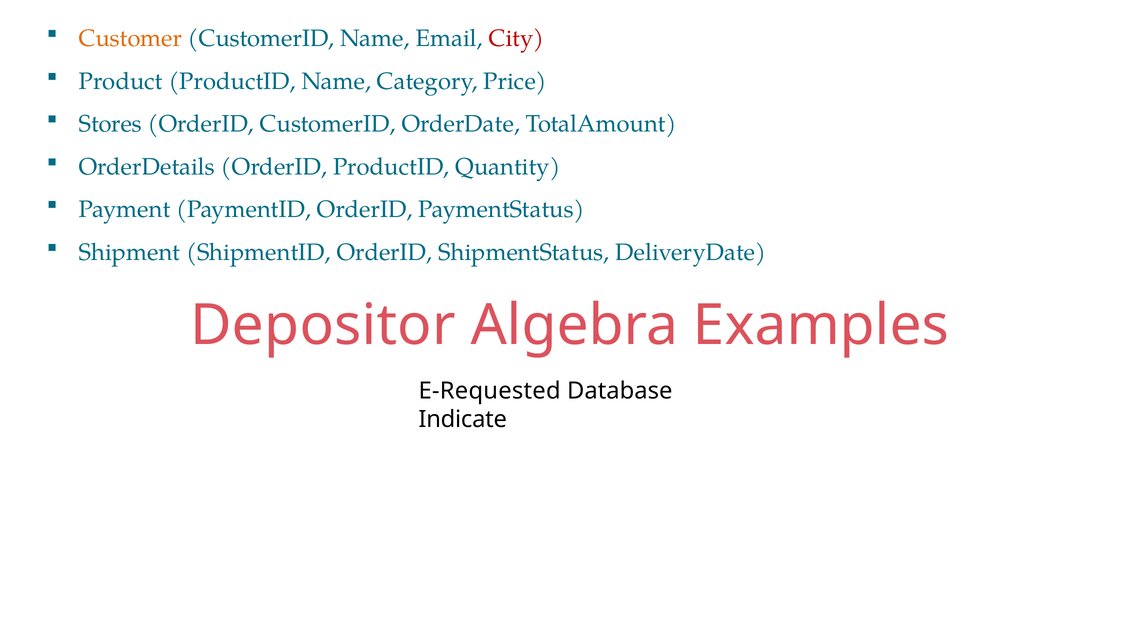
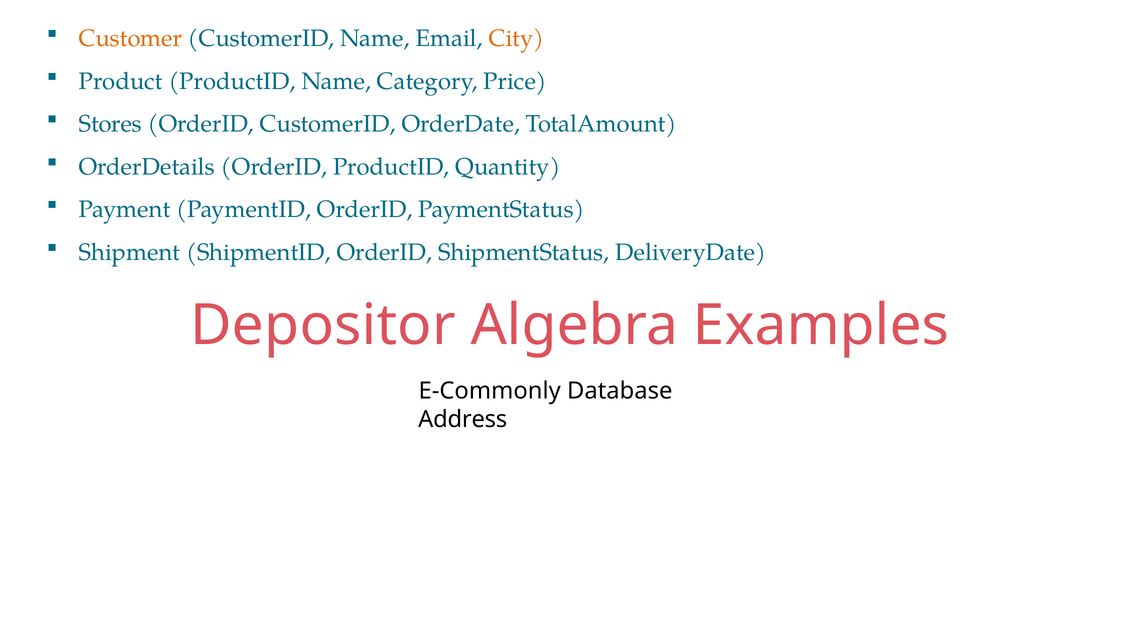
City colour: red -> orange
E-Requested: E-Requested -> E-Commonly
Indicate: Indicate -> Address
